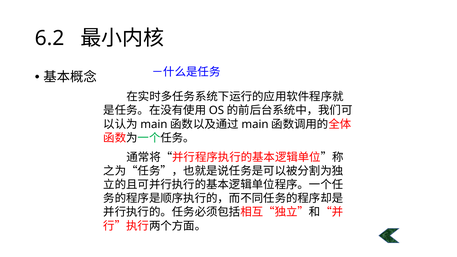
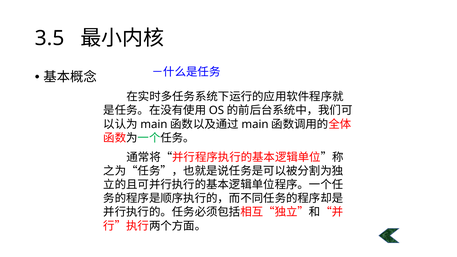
6.2: 6.2 -> 3.5
